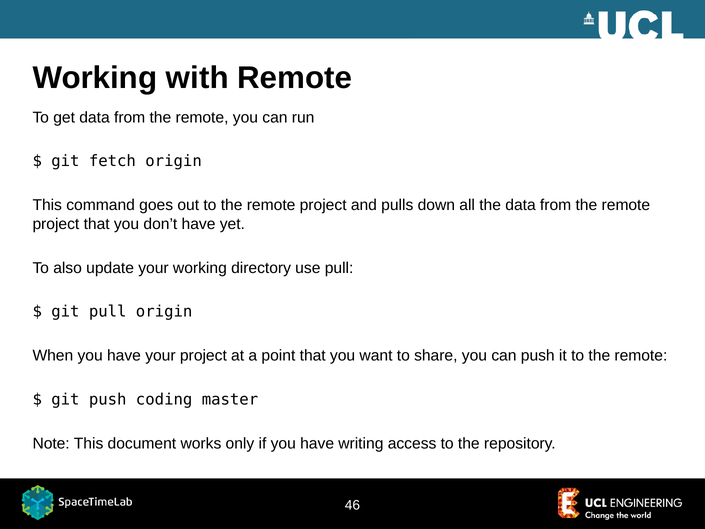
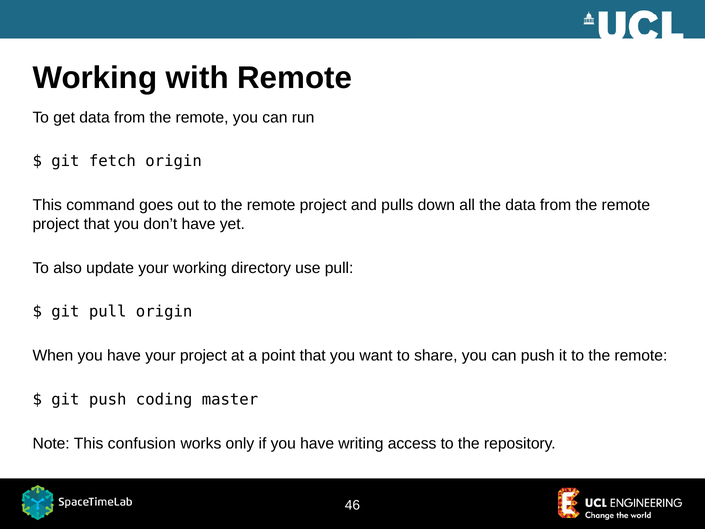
document: document -> confusion
